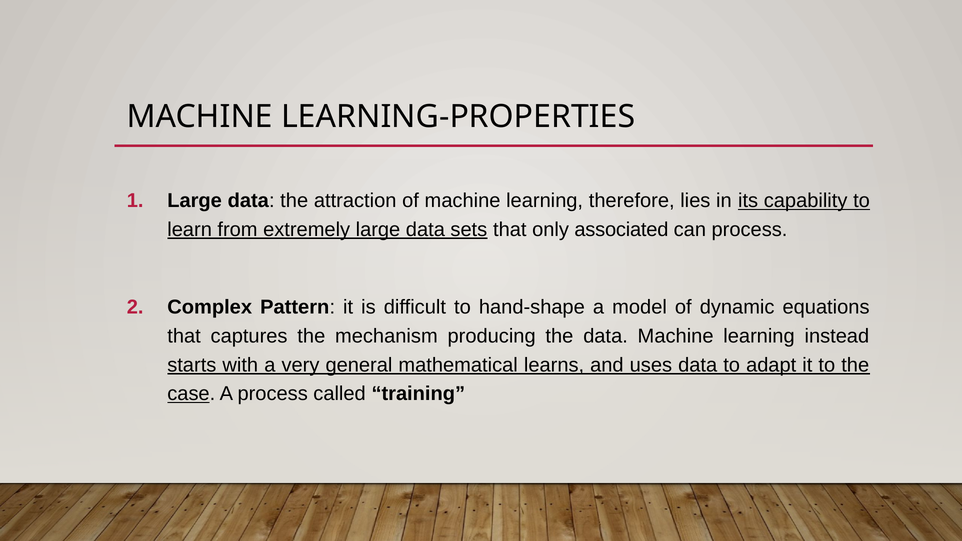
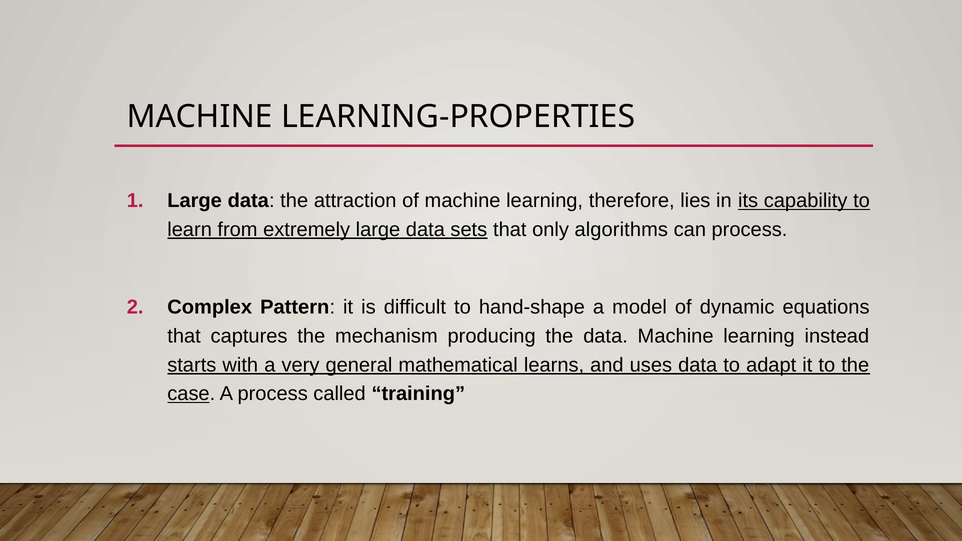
associated: associated -> algorithms
